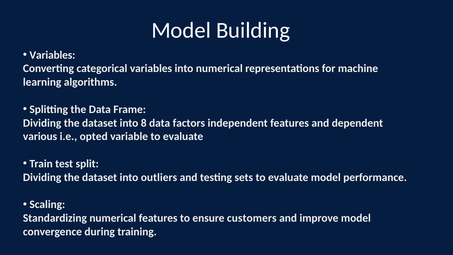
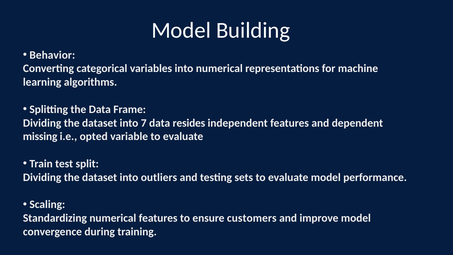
Variables at (52, 55): Variables -> Behavior
8: 8 -> 7
factors: factors -> resides
various: various -> missing
